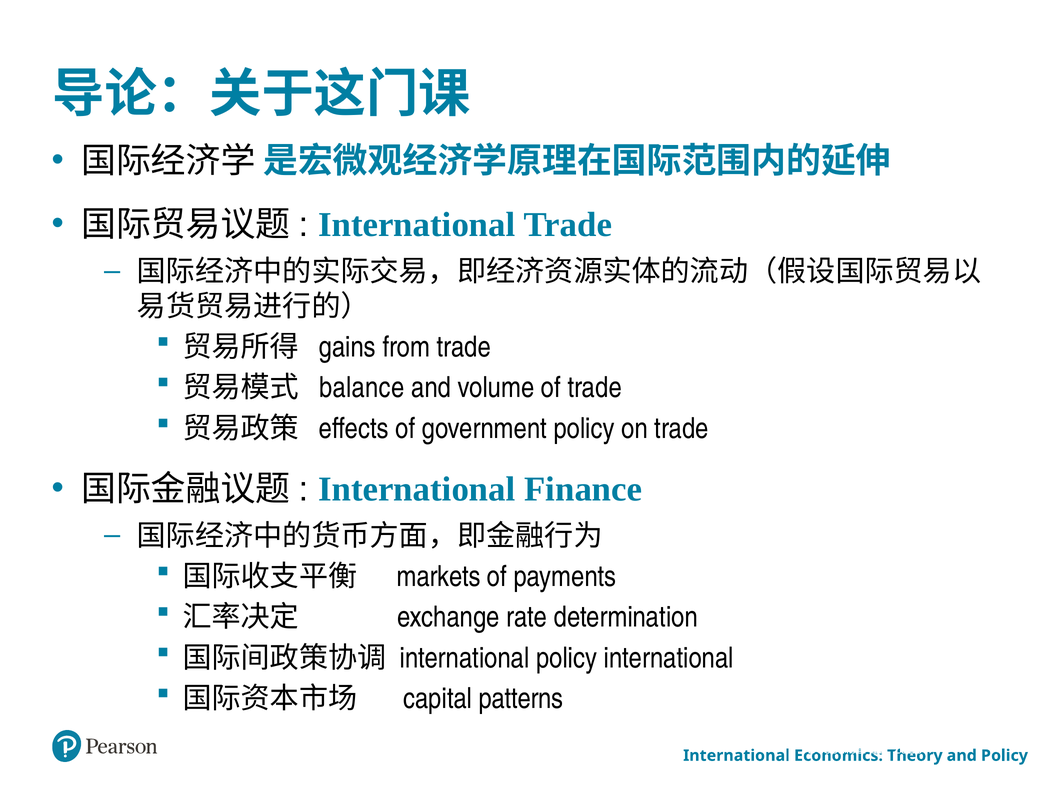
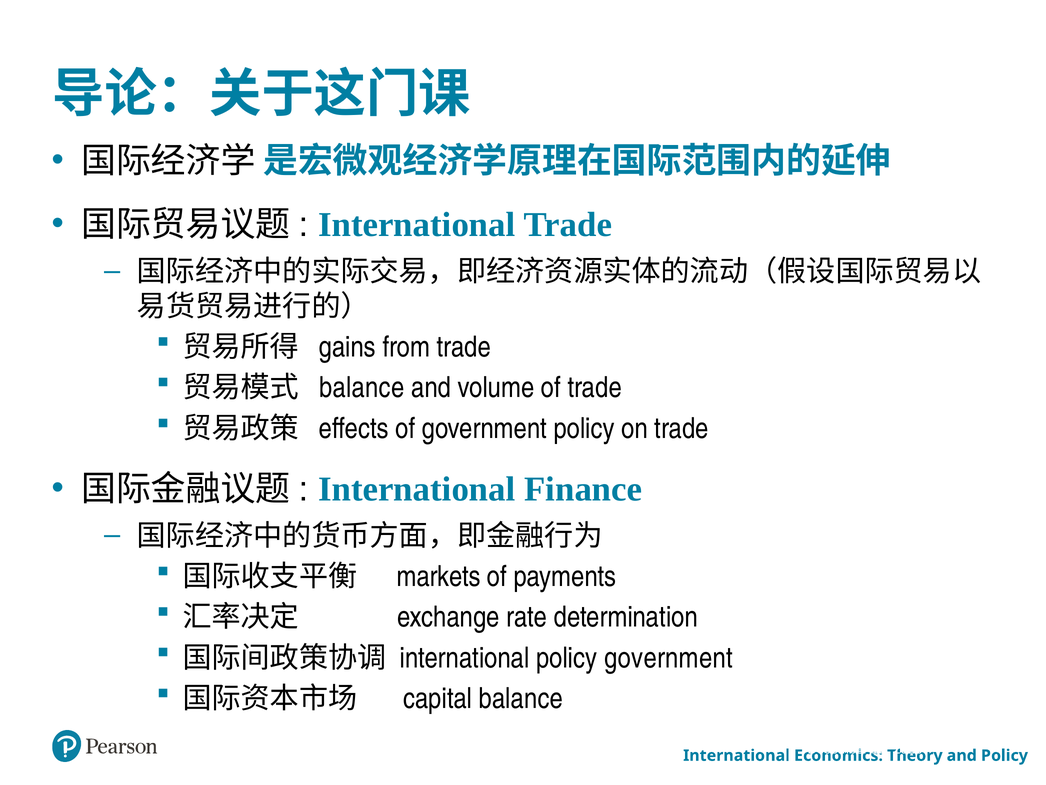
policy international: international -> government
capital patterns: patterns -> balance
